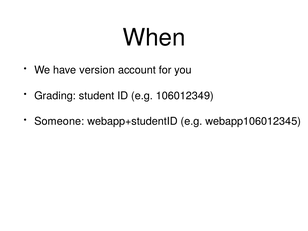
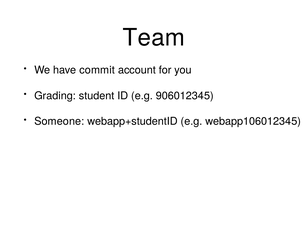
When: When -> Team
version: version -> commit
106012349: 106012349 -> 906012345
